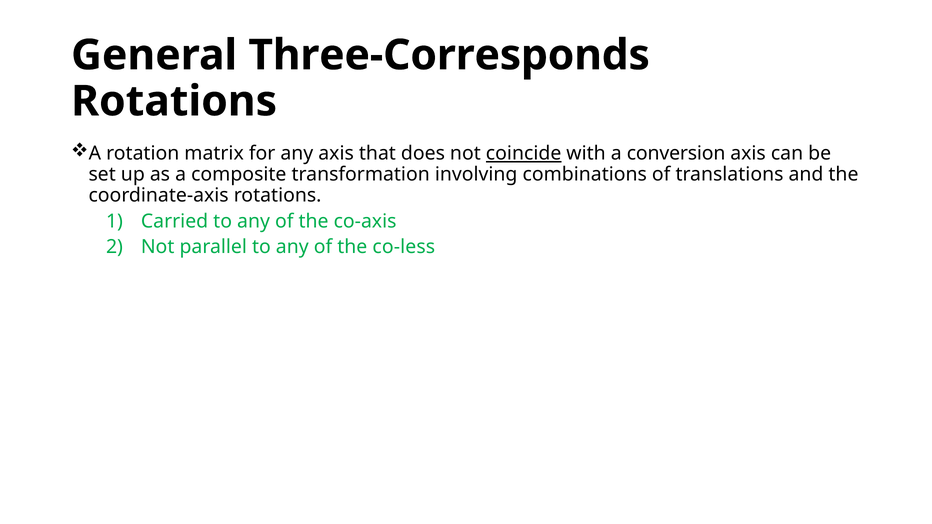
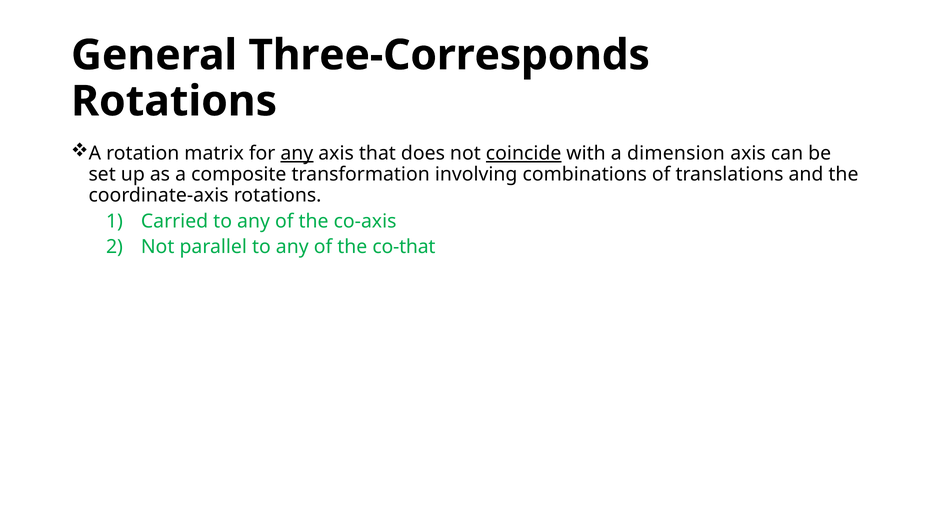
any at (297, 153) underline: none -> present
conversion: conversion -> dimension
co-less: co-less -> co-that
